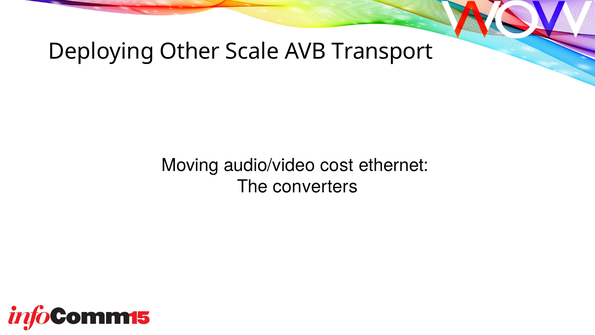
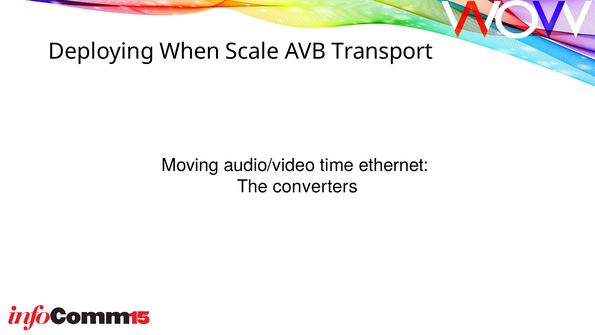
Other: Other -> When
cost: cost -> time
